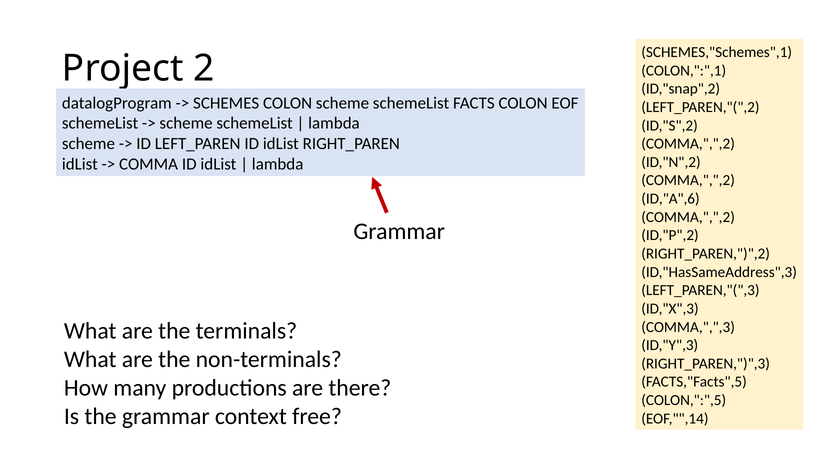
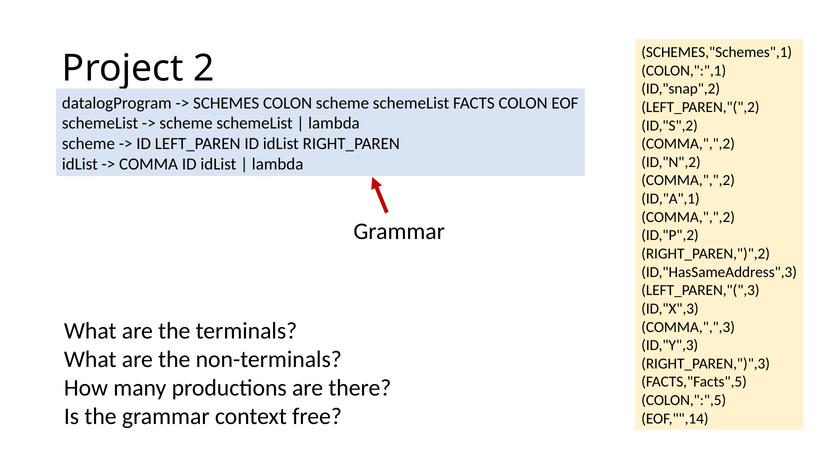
ID,"A",6: ID,"A",6 -> ID,"A",1
